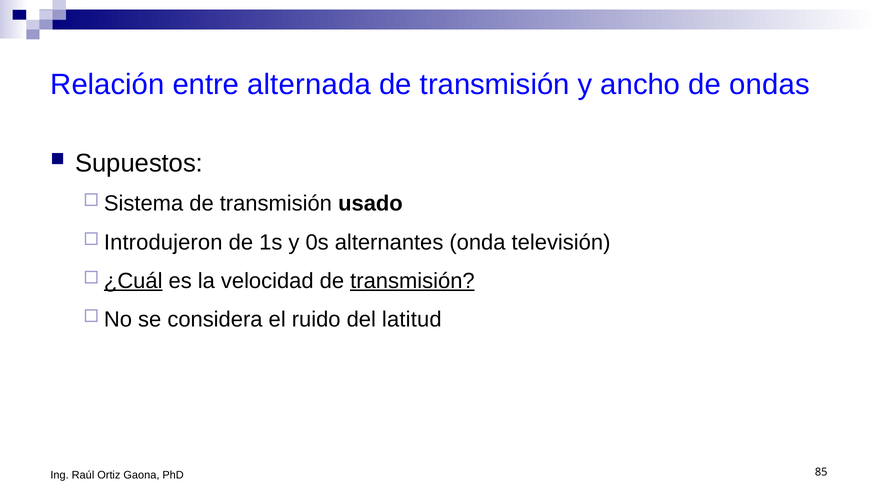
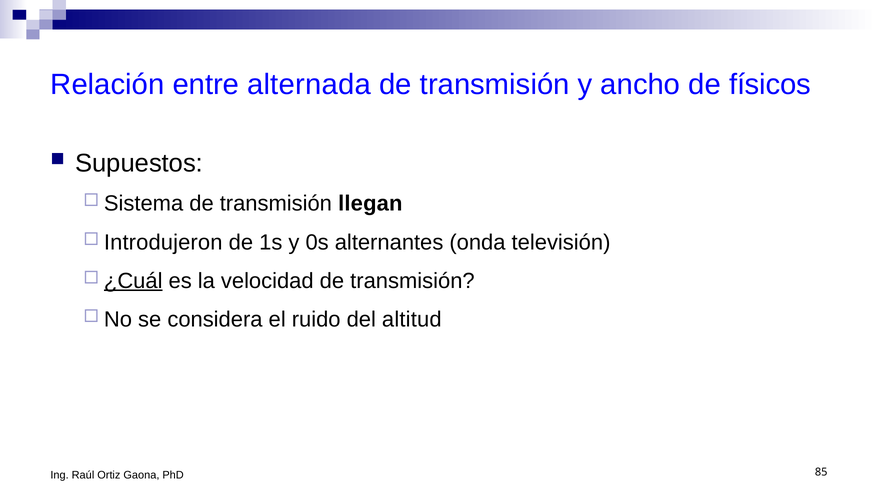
ondas: ondas -> físicos
usado: usado -> llegan
transmisión at (412, 281) underline: present -> none
latitud: latitud -> altitud
